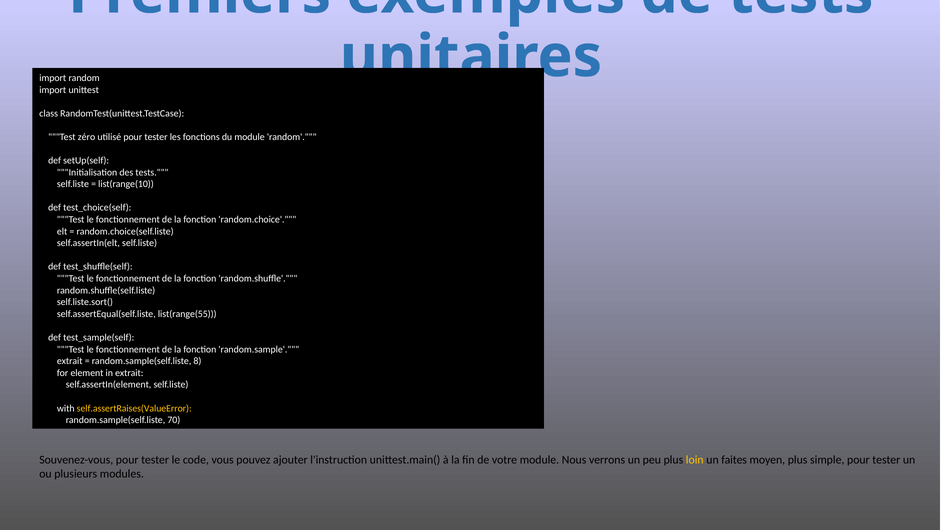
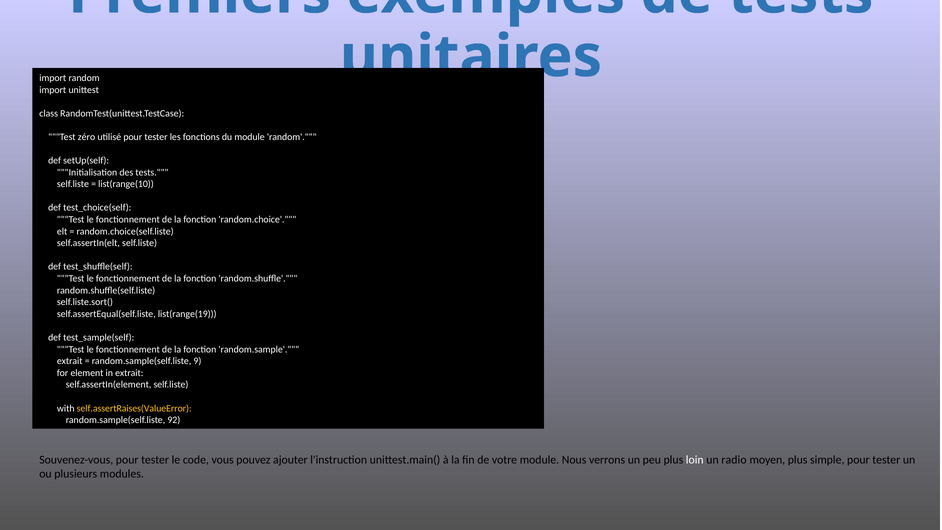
list(range(55: list(range(55 -> list(range(19
8: 8 -> 9
70: 70 -> 92
loin colour: yellow -> white
faites: faites -> radio
